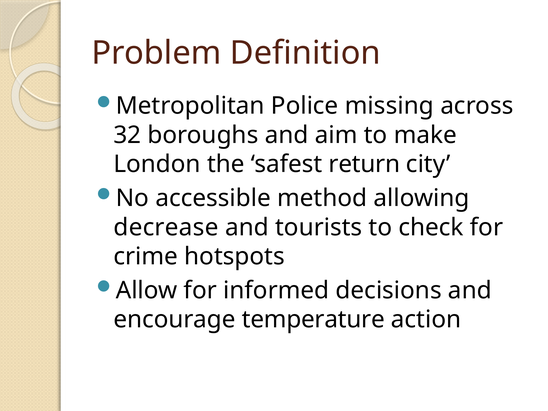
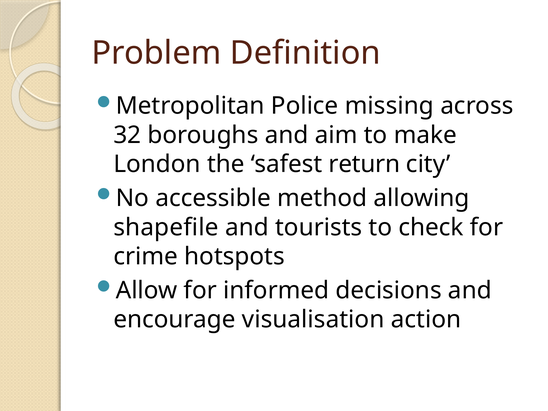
decrease: decrease -> shapefile
temperature: temperature -> visualisation
